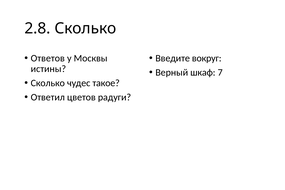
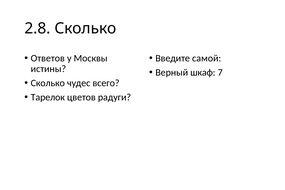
вокруг: вокруг -> самой
такое: такое -> всего
Ответил: Ответил -> Тарелок
